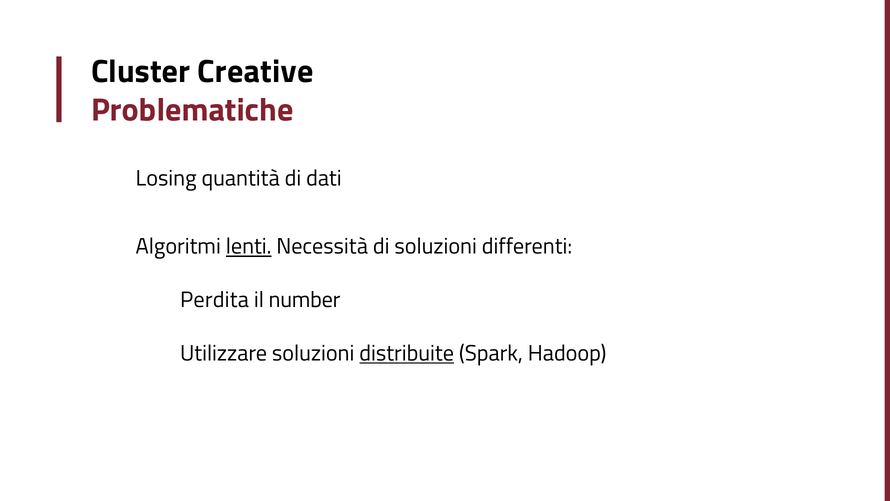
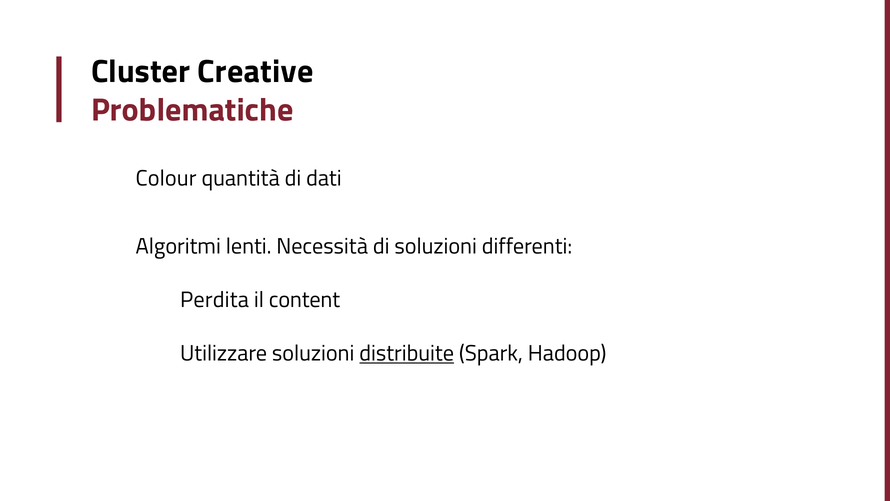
Losing: Losing -> Colour
lenti underline: present -> none
number: number -> content
